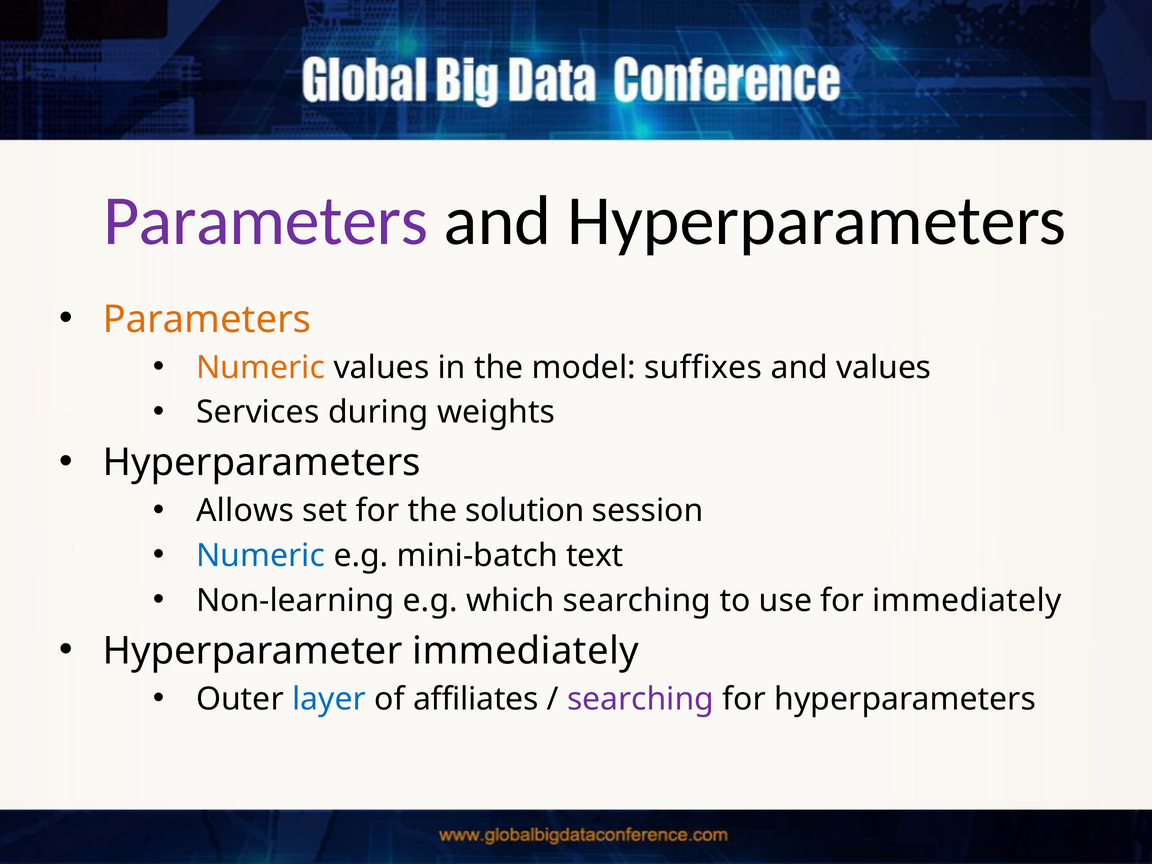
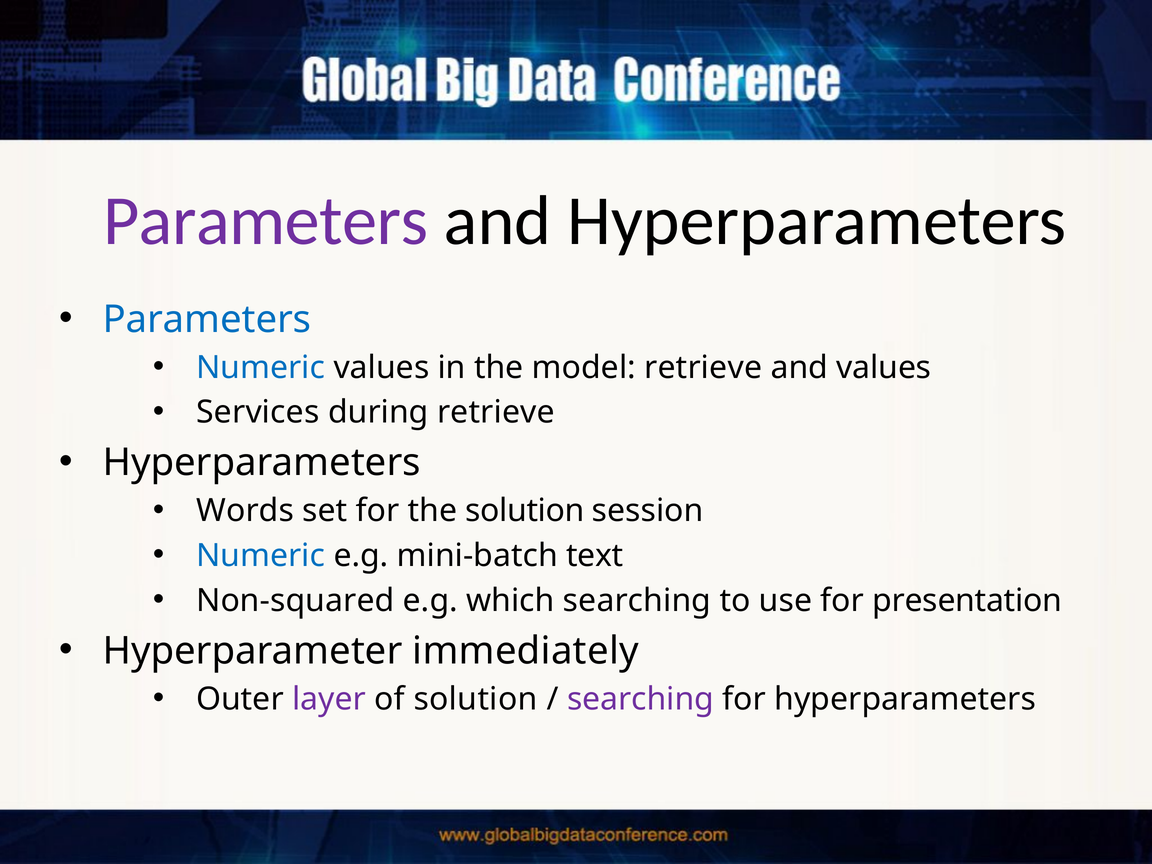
Parameters at (207, 319) colour: orange -> blue
Numeric at (261, 368) colour: orange -> blue
model suffixes: suffixes -> retrieve
during weights: weights -> retrieve
Allows: Allows -> Words
Non-learning: Non-learning -> Non-squared
for immediately: immediately -> presentation
layer colour: blue -> purple
of affiliates: affiliates -> solution
